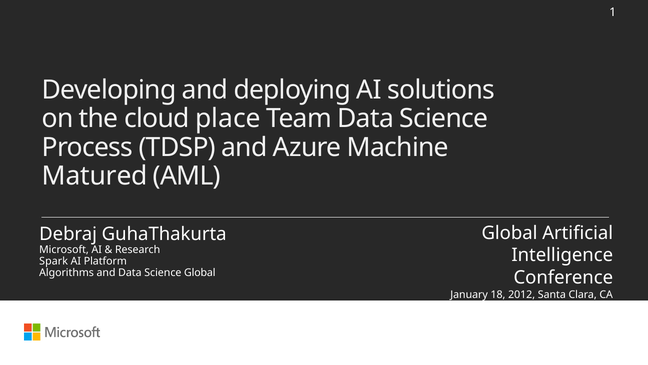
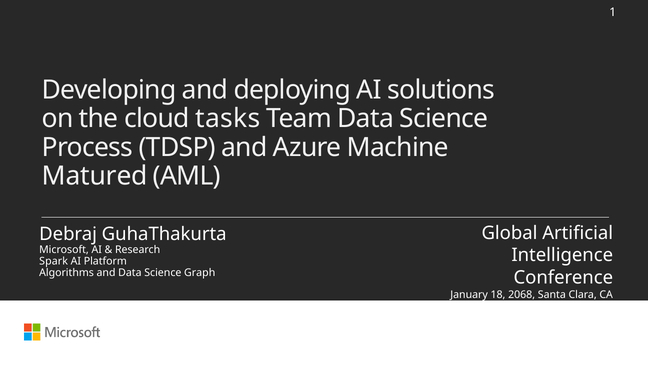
place: place -> tasks
Science Global: Global -> Graph
2012: 2012 -> 2068
